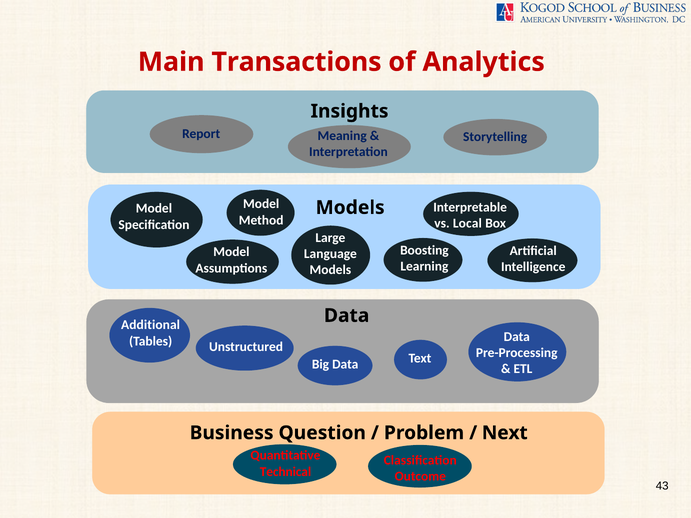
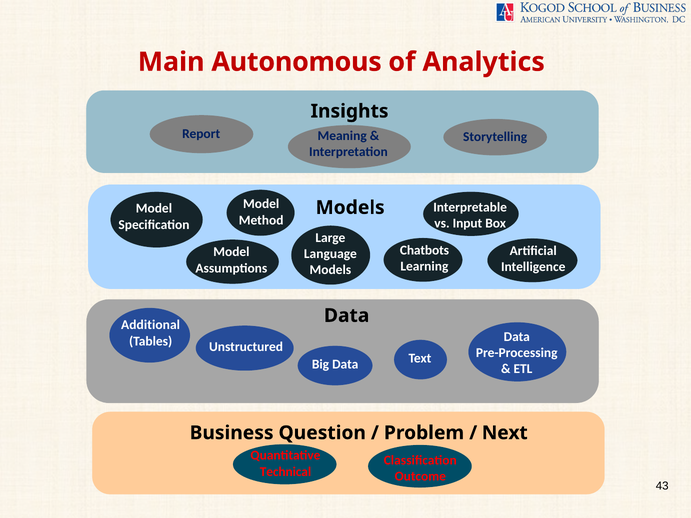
Transactions: Transactions -> Autonomous
Local: Local -> Input
Boosting: Boosting -> Chatbots
